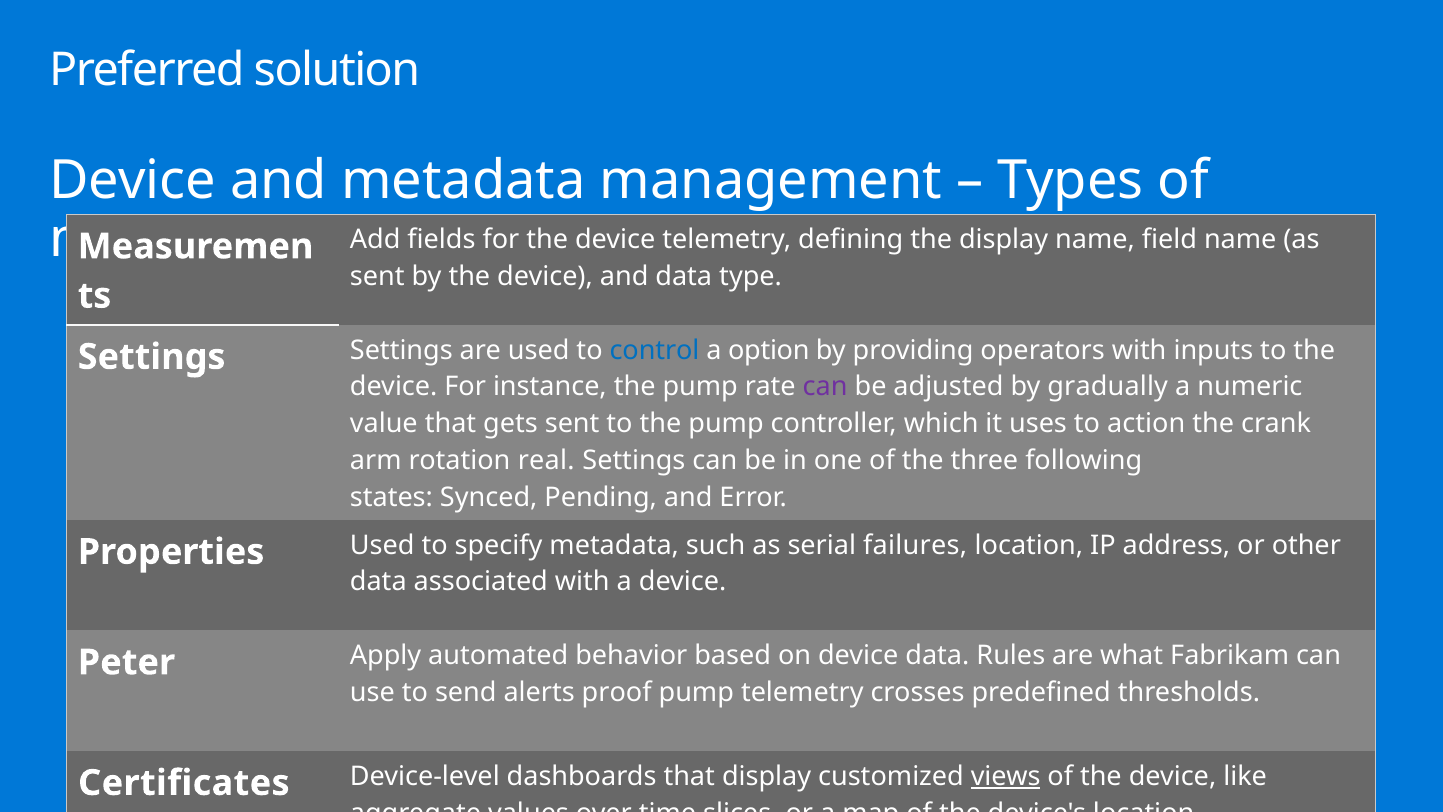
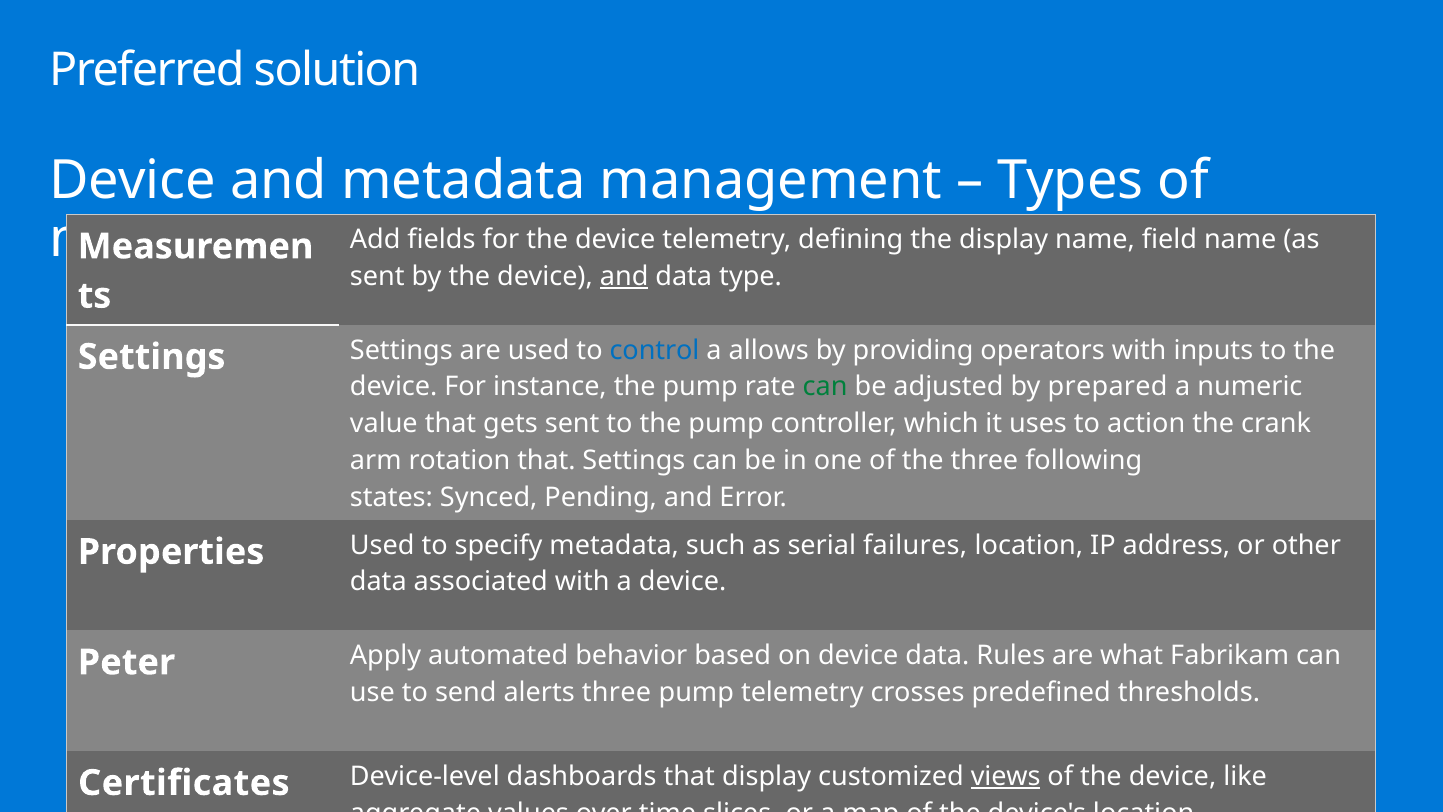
and at (624, 276) underline: none -> present
option: option -> allows
can at (825, 387) colour: purple -> green
gradually: gradually -> prepared
rotation real: real -> that
alerts proof: proof -> three
